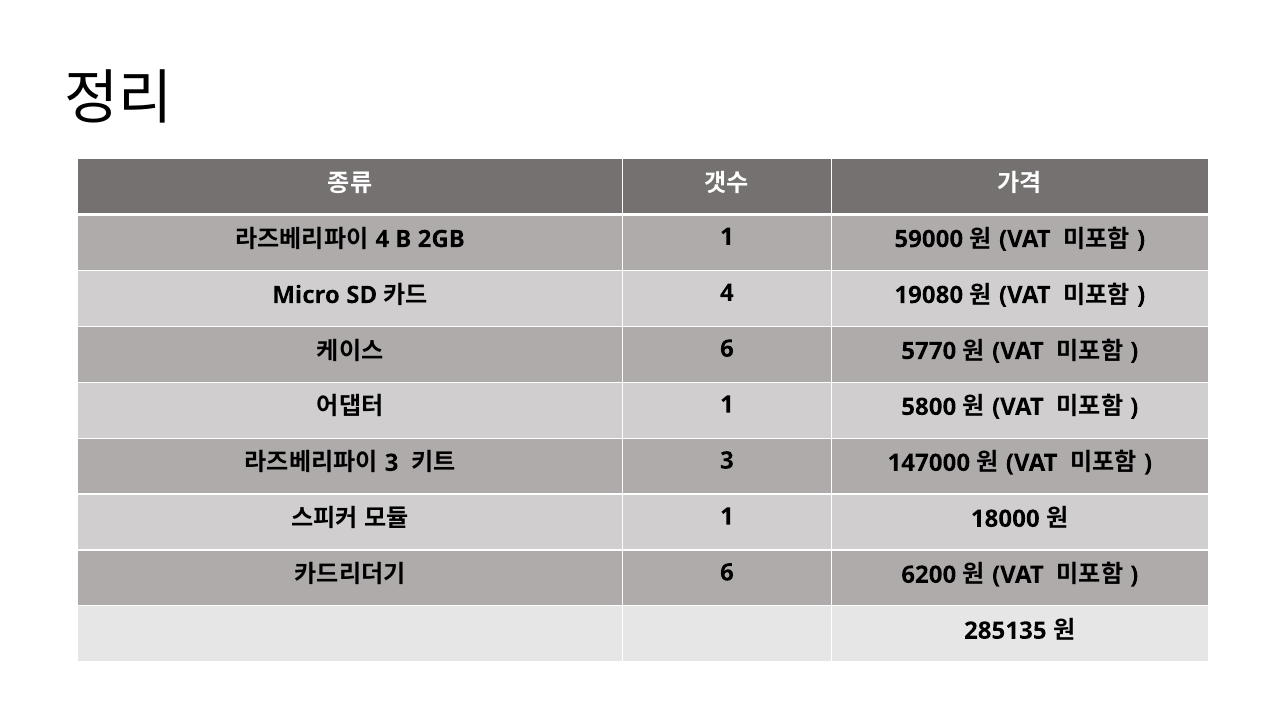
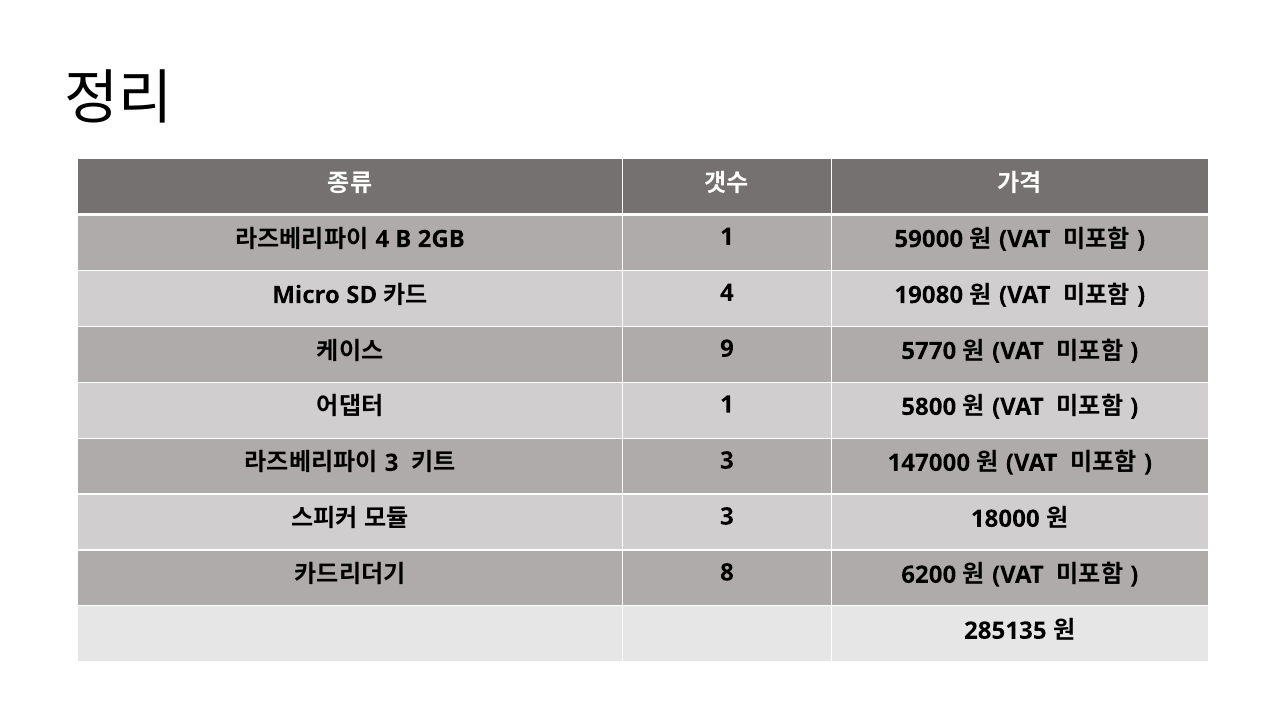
6 at (727, 348): 6 -> 9
1 at (727, 516): 1 -> 3
6 at (727, 572): 6 -> 8
